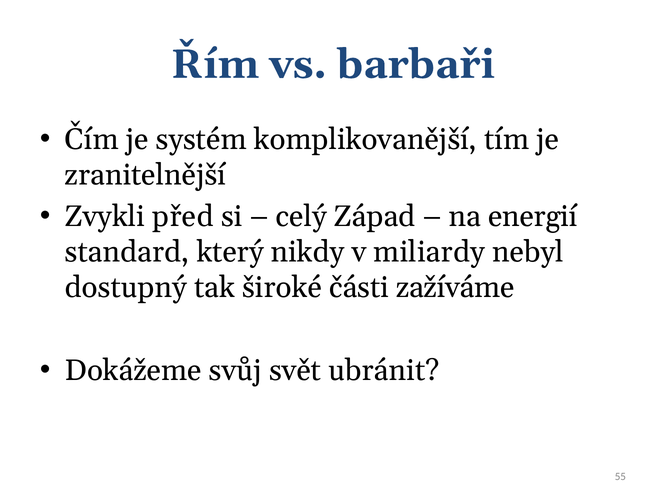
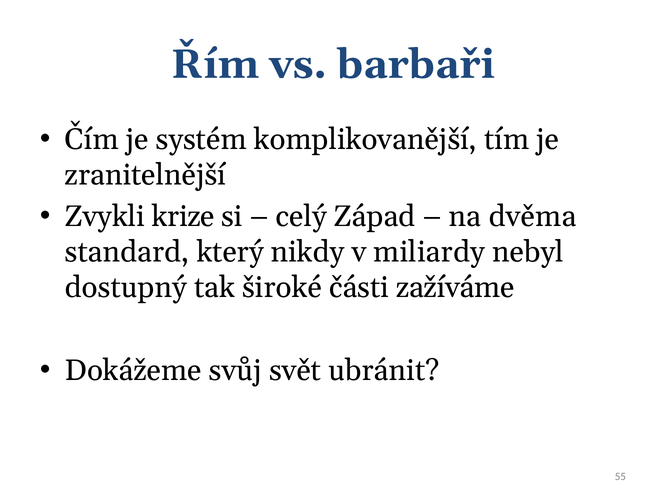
před: před -> krize
energií: energií -> dvěma
